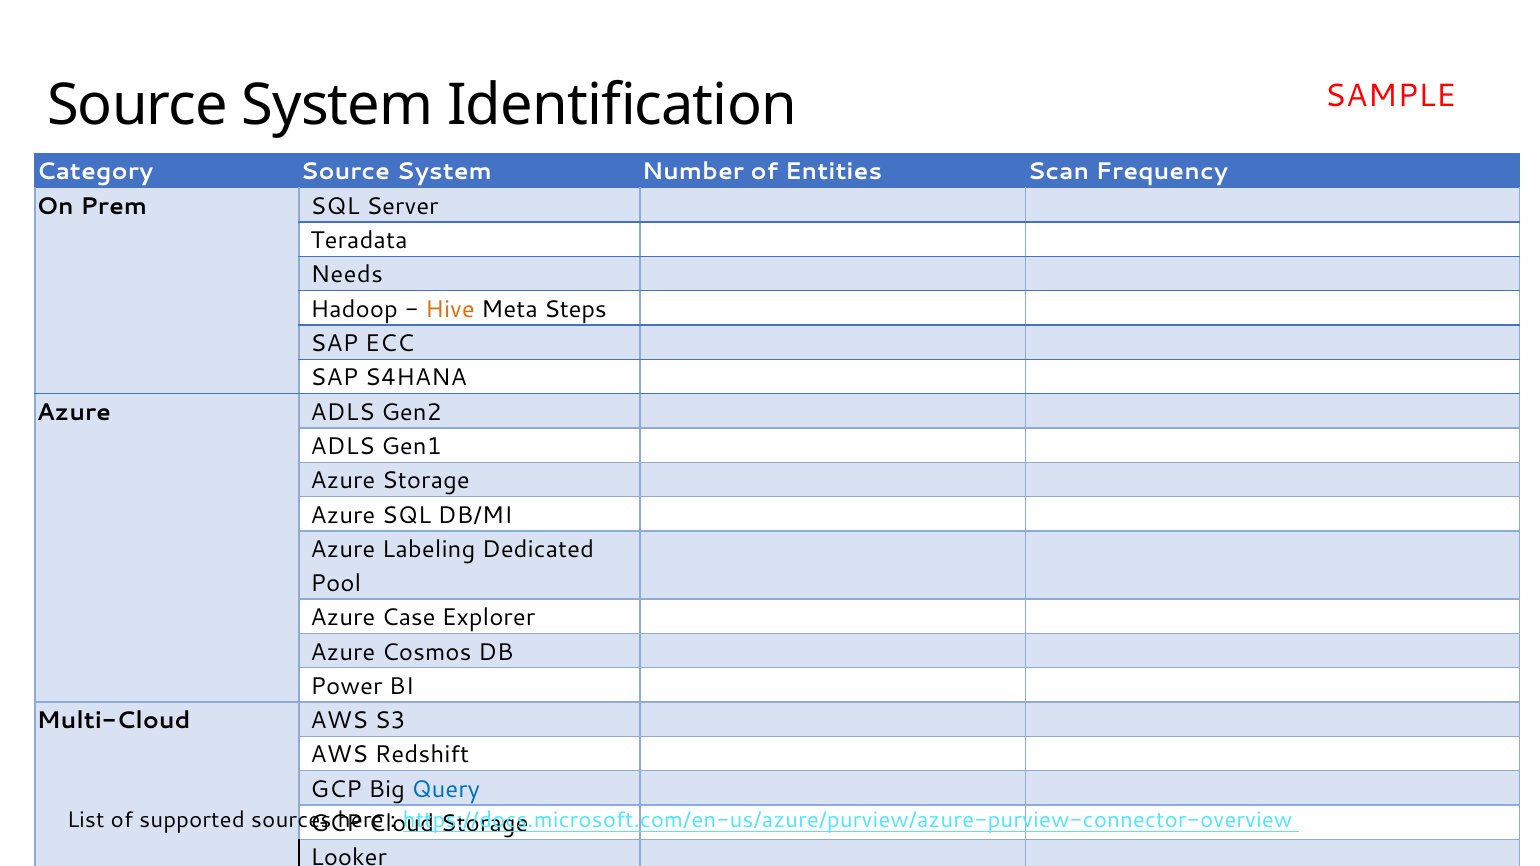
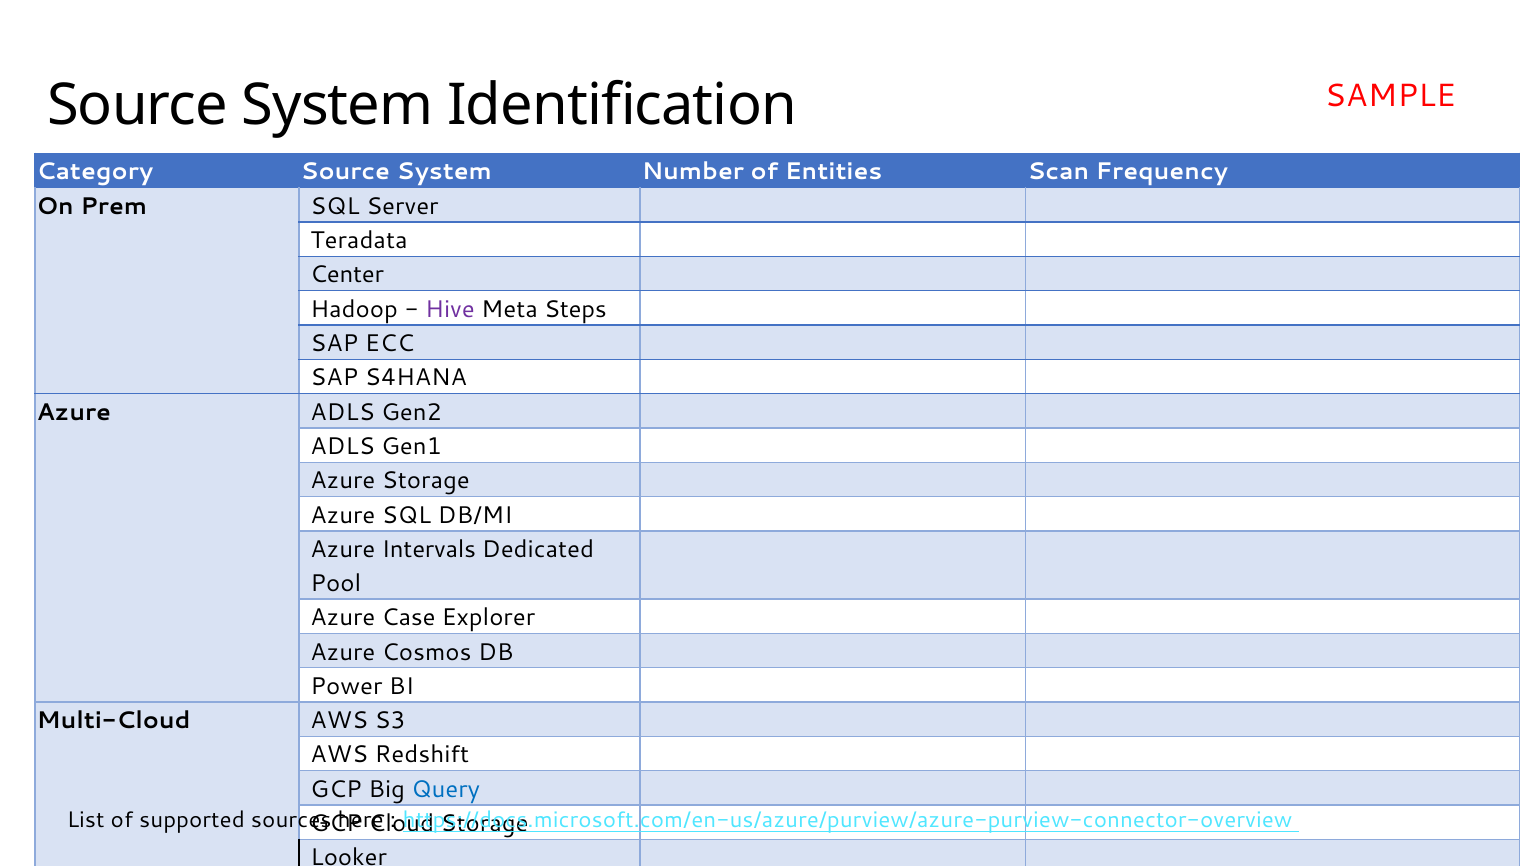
Needs: Needs -> Center
Hive colour: orange -> purple
Labeling: Labeling -> Intervals
